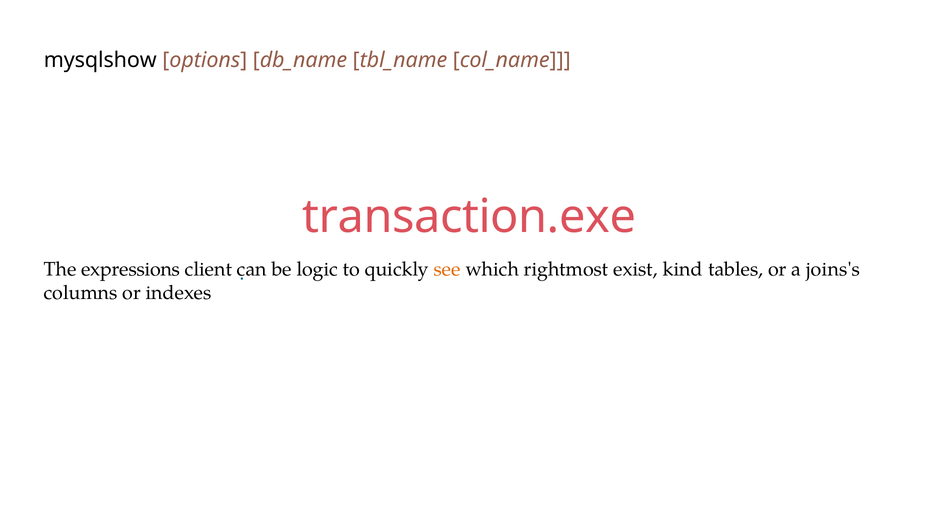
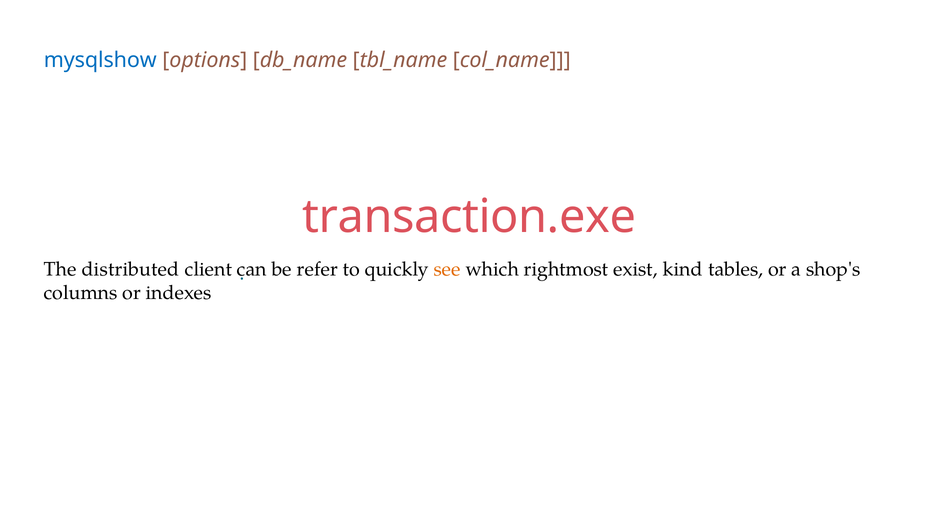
mysqlshow colour: black -> blue
expressions: expressions -> distributed
logic: logic -> refer
joins's: joins's -> shop's
